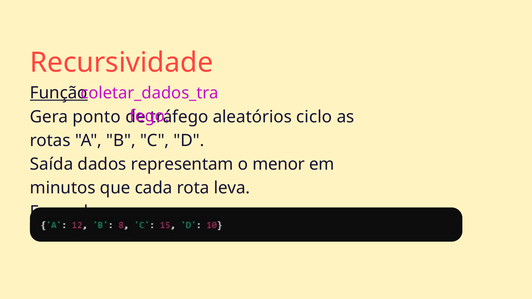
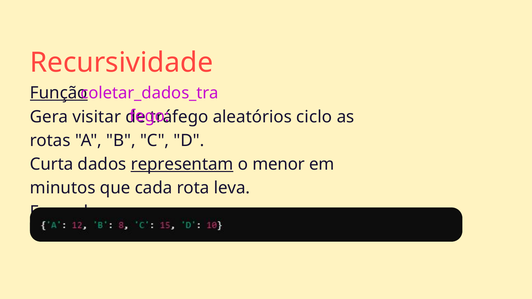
ponto: ponto -> visitar
Saída: Saída -> Curta
representam underline: none -> present
